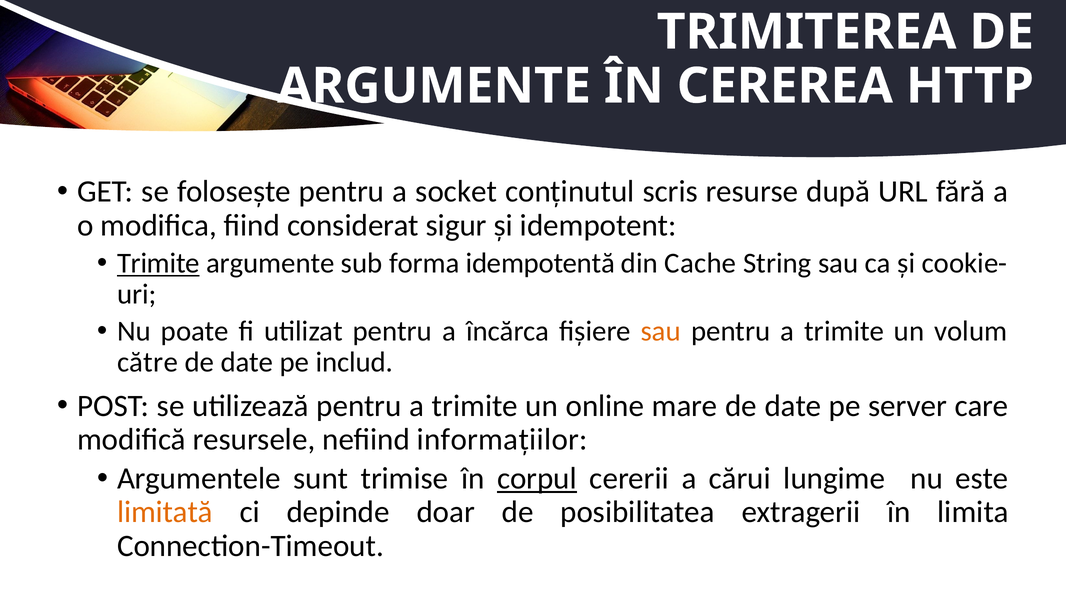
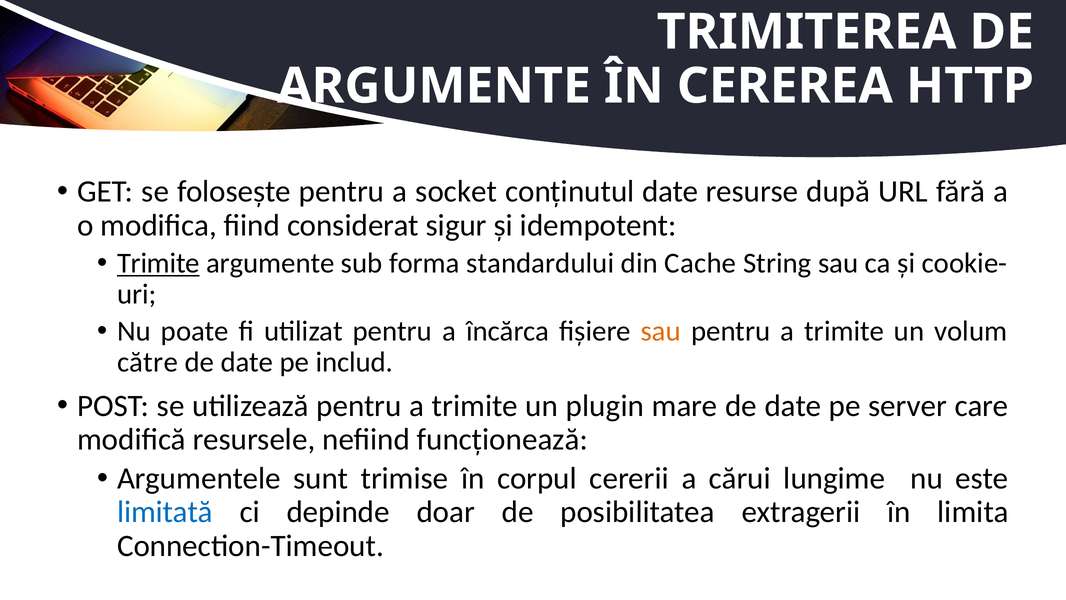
conținutul scris: scris -> date
idempotentă: idempotentă -> standardului
online: online -> plugin
informațiilor: informațiilor -> funcționează
corpul underline: present -> none
limitată colour: orange -> blue
